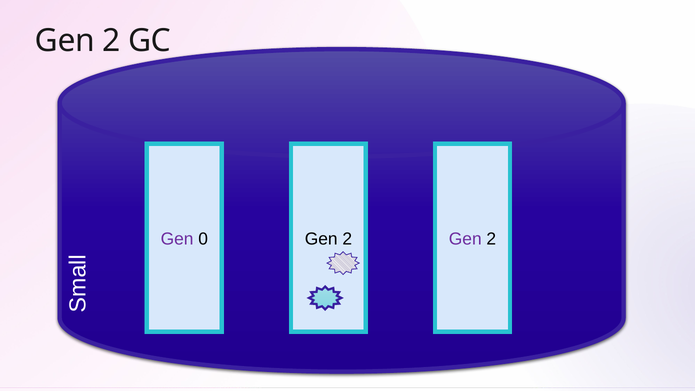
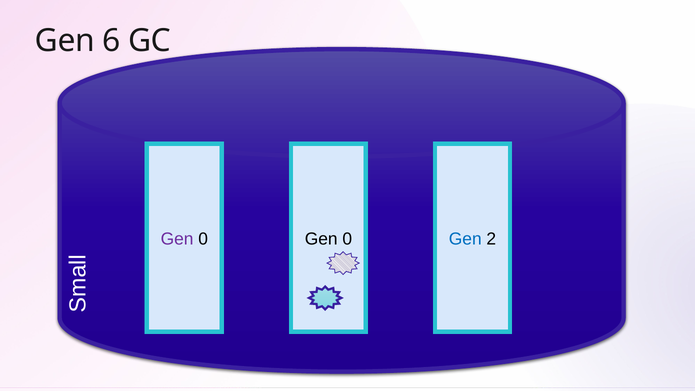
2 at (112, 41): 2 -> 6
2 at (347, 239): 2 -> 0
Gen at (465, 239) colour: purple -> blue
